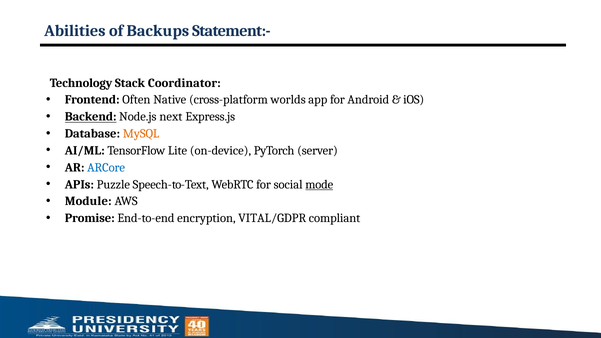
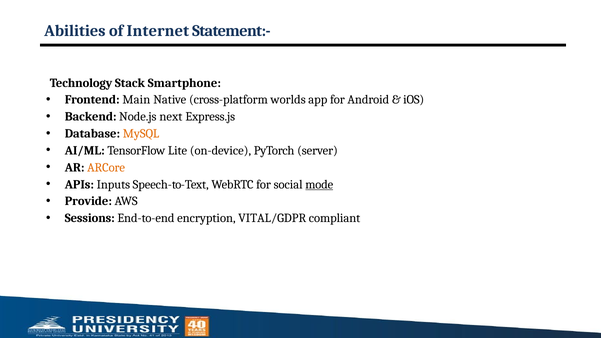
Backups: Backups -> Internet
Coordinator: Coordinator -> Smartphone
Often: Often -> Main
Backend underline: present -> none
ARCore colour: blue -> orange
Puzzle: Puzzle -> Inputs
Module: Module -> Provide
Promise: Promise -> Sessions
